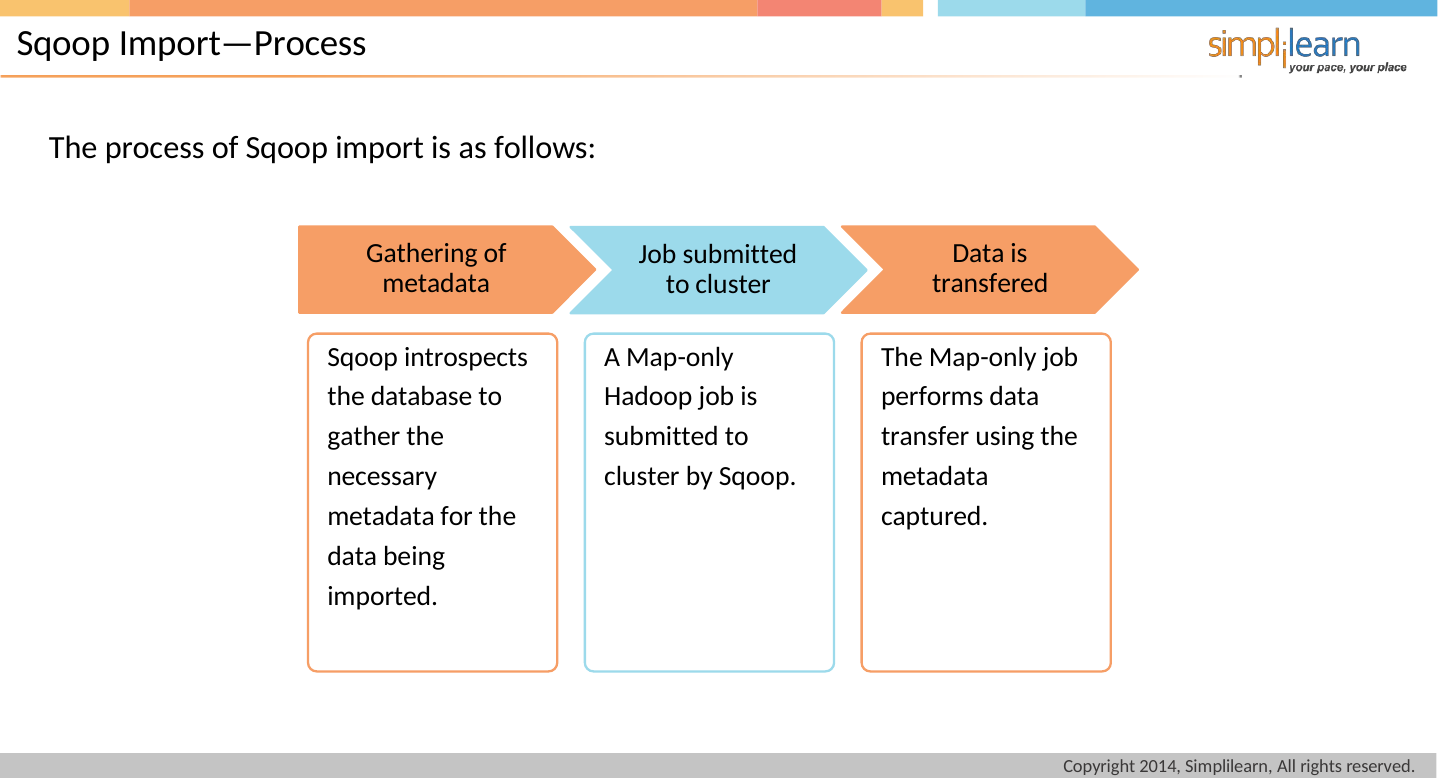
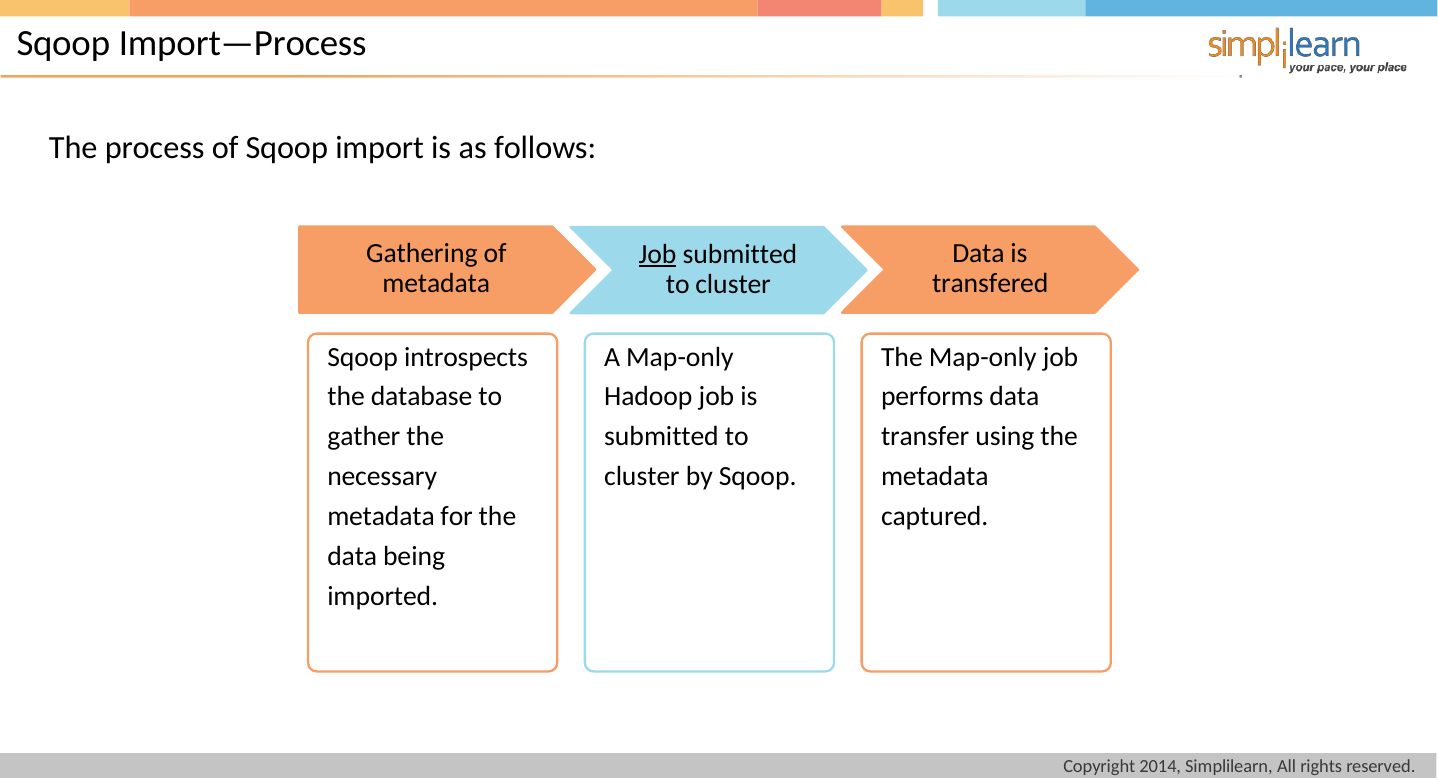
Job at (658, 254) underline: none -> present
